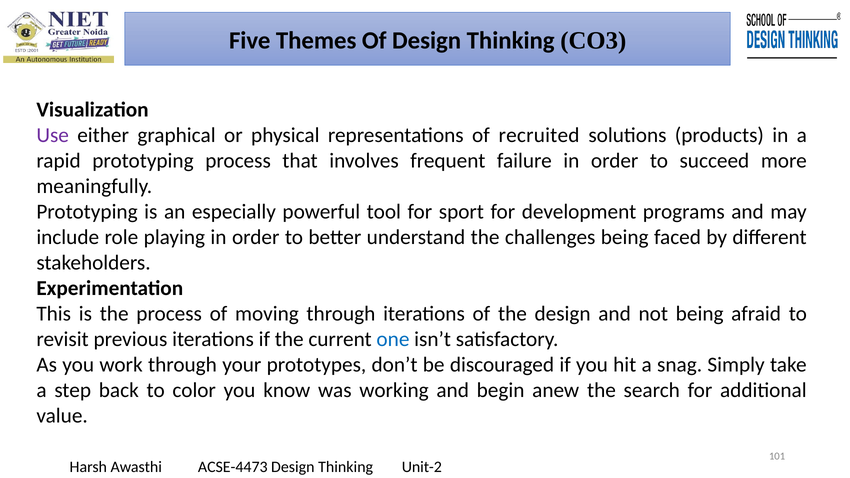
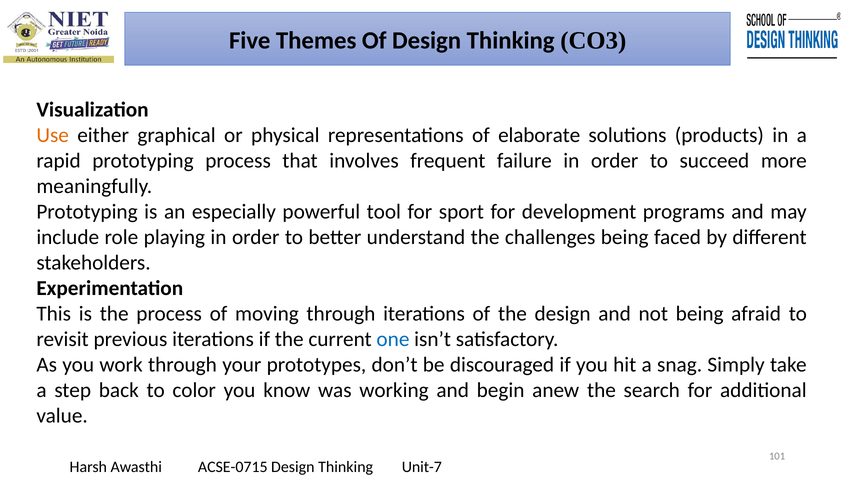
Use colour: purple -> orange
recruited: recruited -> elaborate
ACSE-4473: ACSE-4473 -> ACSE-0715
Unit-2: Unit-2 -> Unit-7
